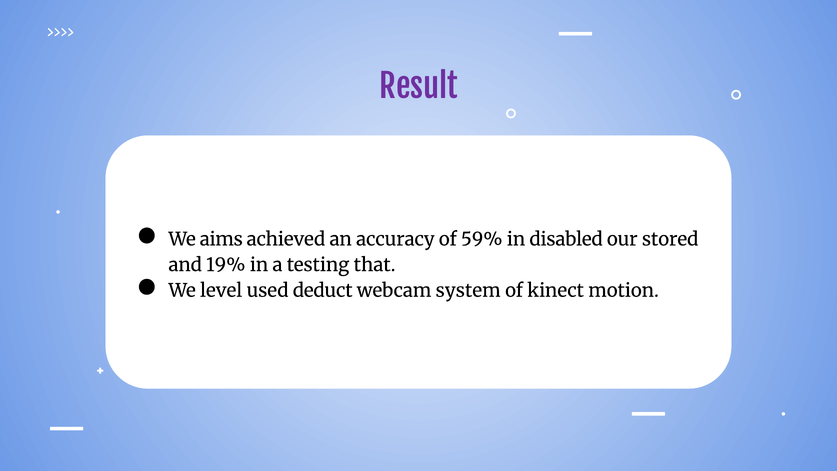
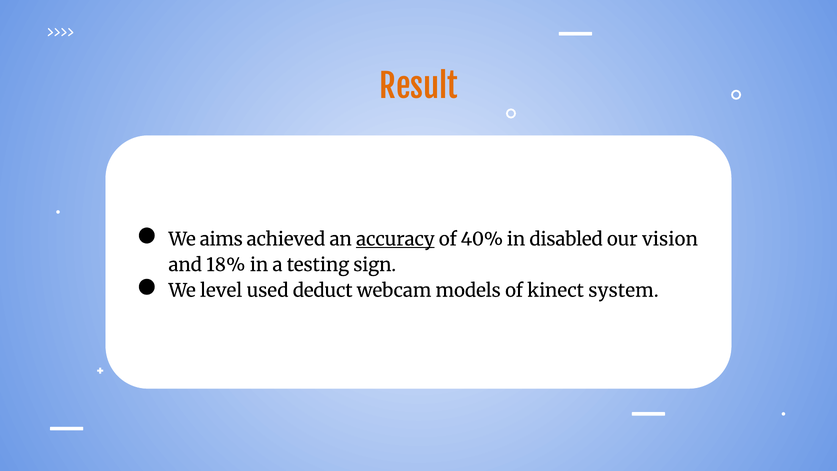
Result colour: purple -> orange
accuracy underline: none -> present
59%: 59% -> 40%
stored: stored -> vision
19%: 19% -> 18%
that: that -> sign
system: system -> models
motion: motion -> system
